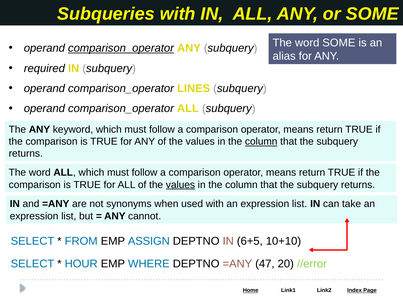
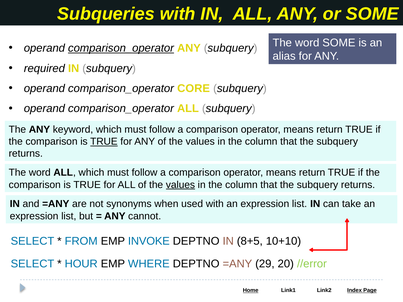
LINES: LINES -> CORE
TRUE at (104, 142) underline: none -> present
column at (261, 142) underline: present -> none
ASSIGN: ASSIGN -> INVOKE
6+5: 6+5 -> 8+5
47: 47 -> 29
